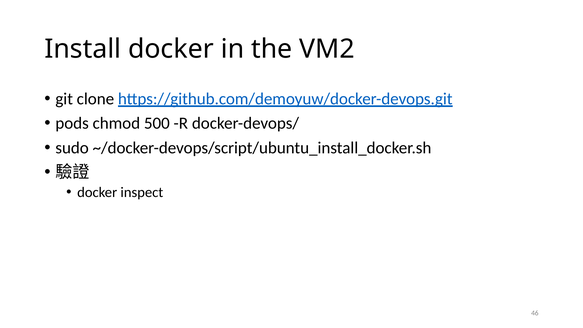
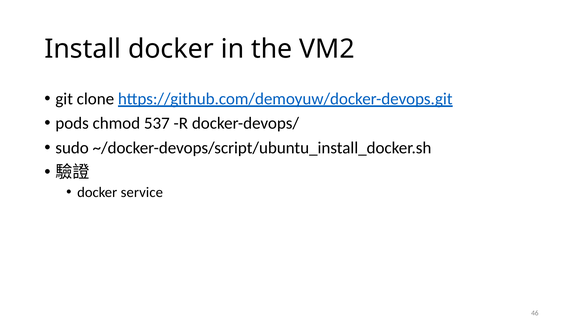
500: 500 -> 537
inspect: inspect -> service
